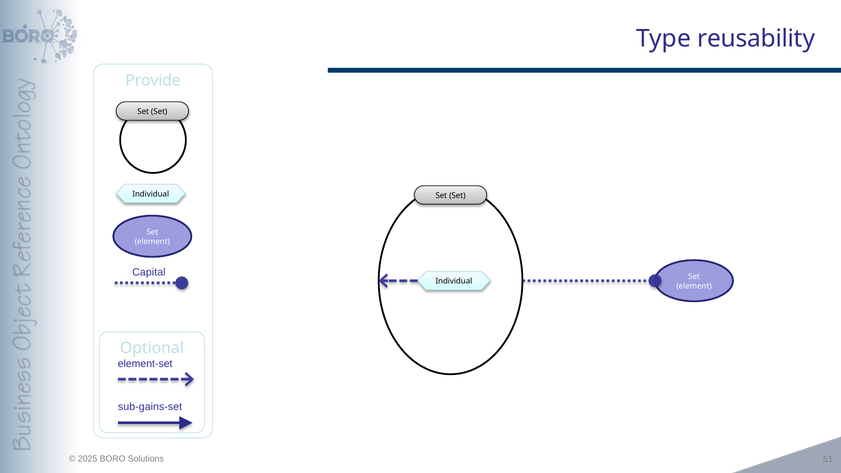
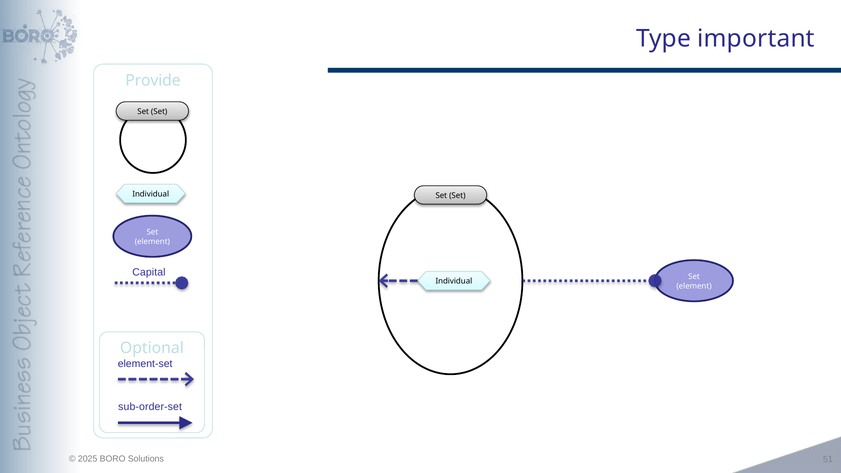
reusability: reusability -> important
sub-gains-set: sub-gains-set -> sub-order-set
